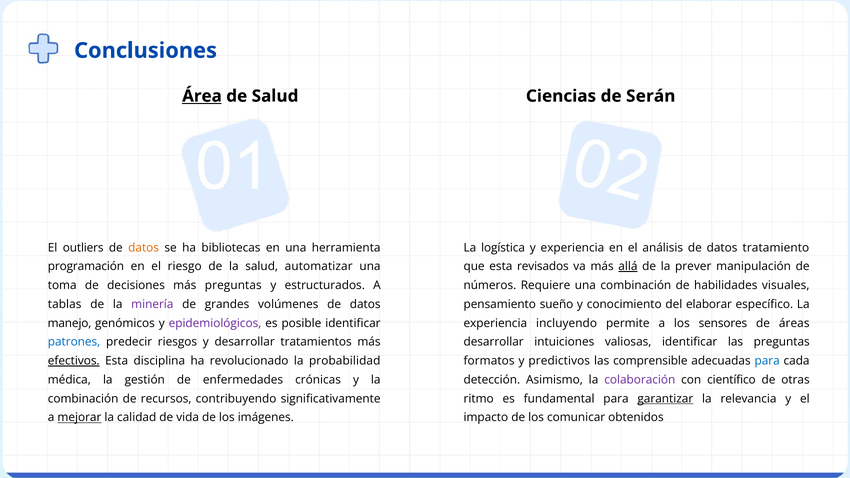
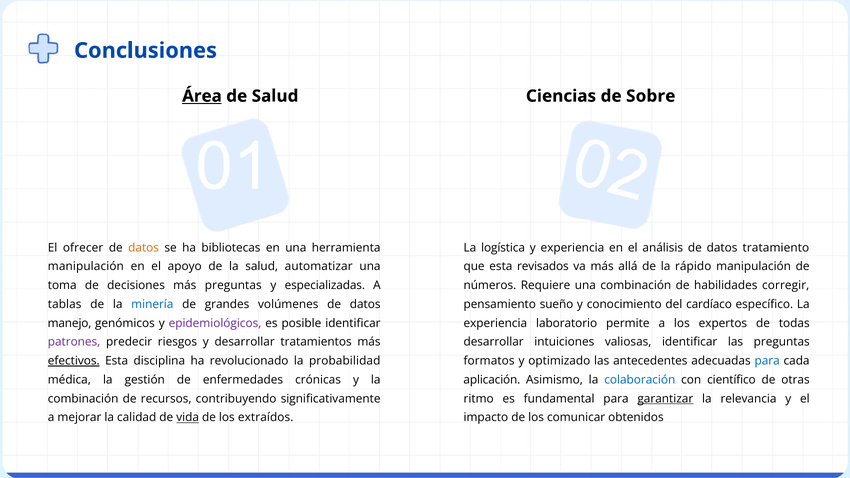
Serán: Serán -> Sobre
outliers: outliers -> ofrecer
programación at (86, 267): programación -> manipulación
riesgo: riesgo -> apoyo
allá underline: present -> none
prever: prever -> rápido
estructurados: estructurados -> especializadas
visuales: visuales -> corregir
minería colour: purple -> blue
elaborar: elaborar -> cardíaco
incluyendo: incluyendo -> laboratorio
sensores: sensores -> expertos
áreas: áreas -> todas
patrones colour: blue -> purple
predictivos: predictivos -> optimizado
comprensible: comprensible -> antecedentes
detección: detección -> aplicación
colaboración colour: purple -> blue
mejorar underline: present -> none
vida underline: none -> present
imágenes: imágenes -> extraídos
